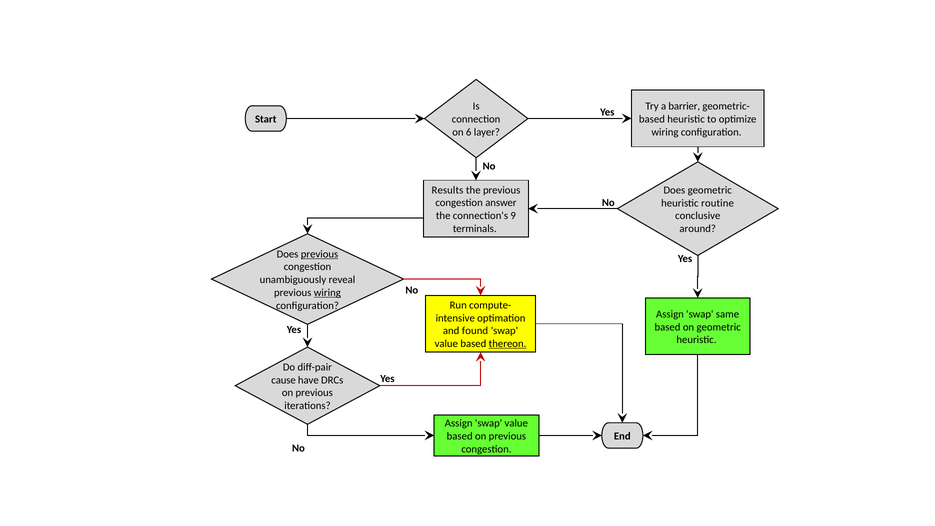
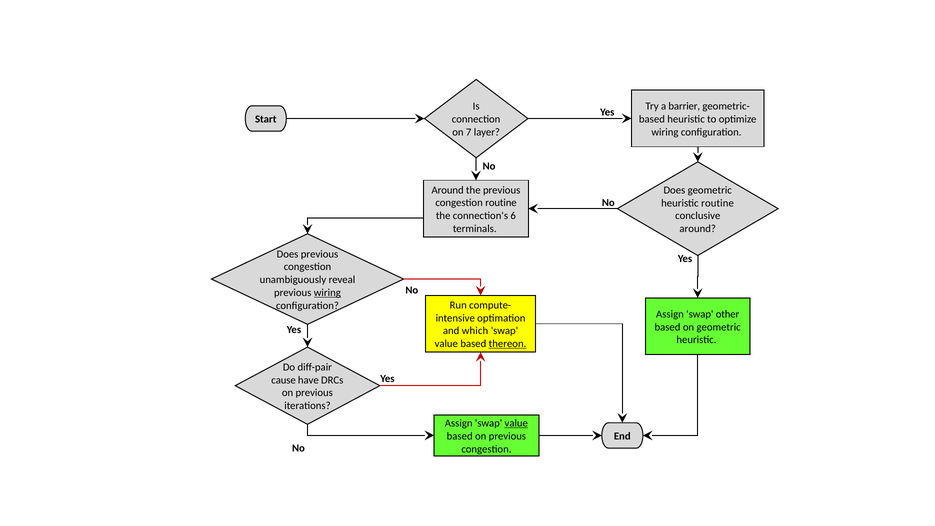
6: 6 -> 7
Results at (447, 190): Results -> Around
congestion answer: answer -> routine
9: 9 -> 6
previous at (320, 254) underline: present -> none
same: same -> other
found: found -> which
value at (516, 423) underline: none -> present
